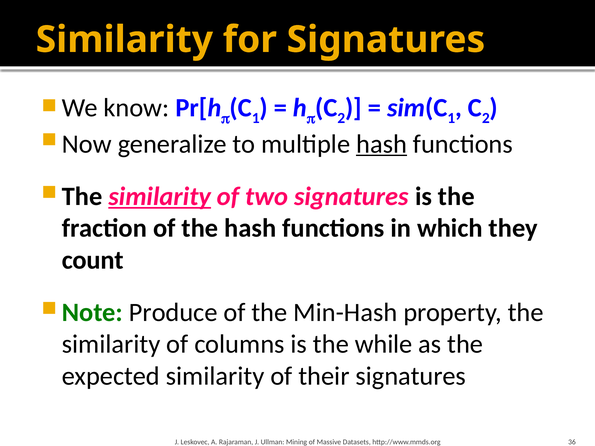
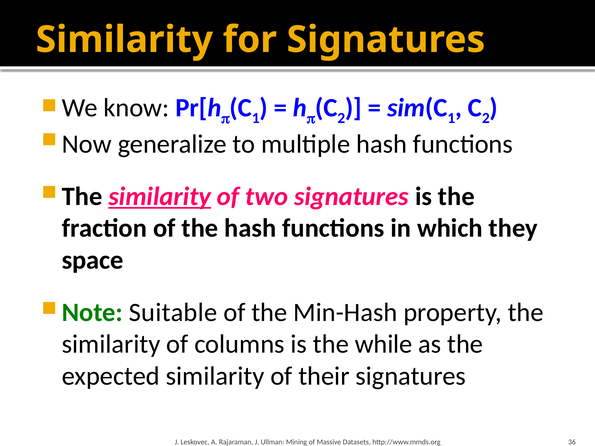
hash at (382, 144) underline: present -> none
count: count -> space
Produce: Produce -> Suitable
